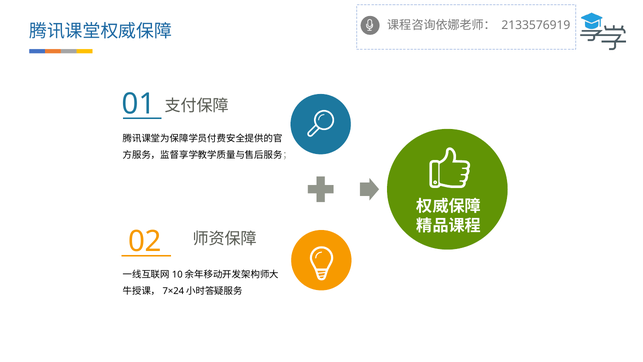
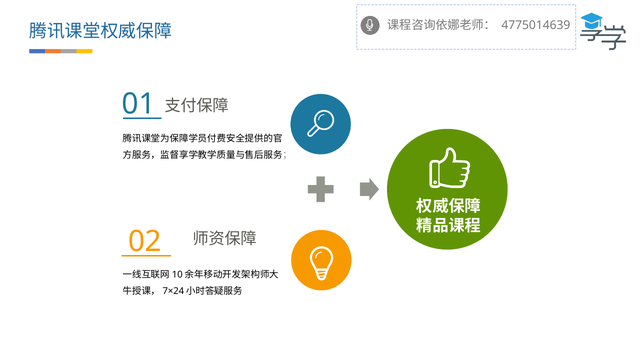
2133576919: 2133576919 -> 4775014639
